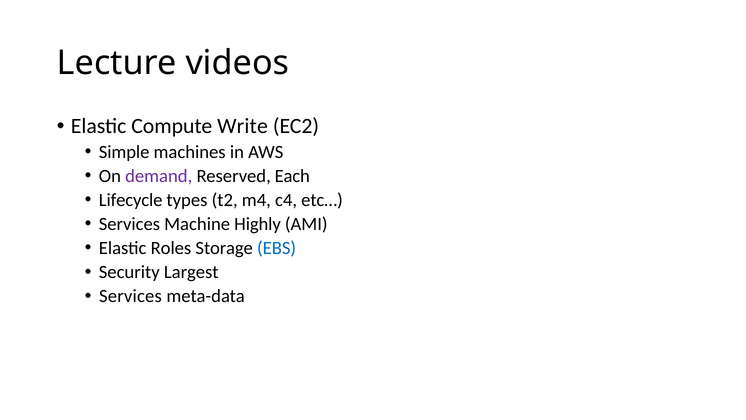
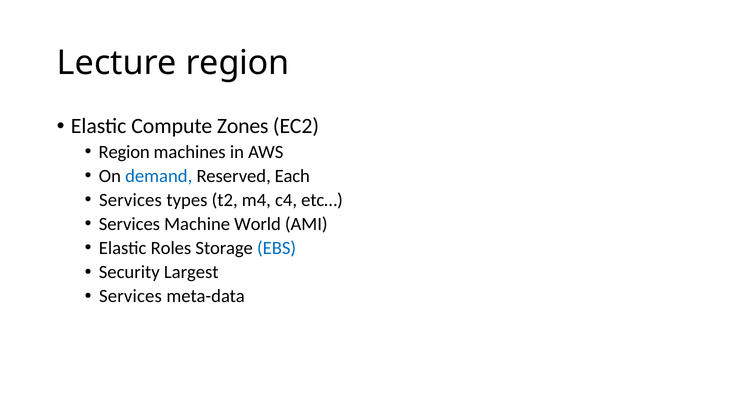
Lecture videos: videos -> region
Write: Write -> Zones
Simple at (124, 152): Simple -> Region
demand colour: purple -> blue
Lifecycle at (131, 200): Lifecycle -> Services
Highly: Highly -> World
